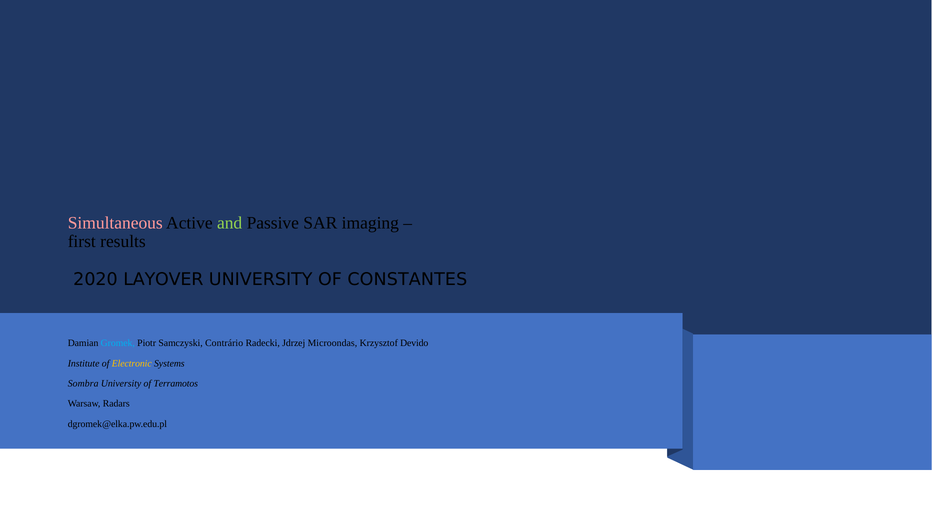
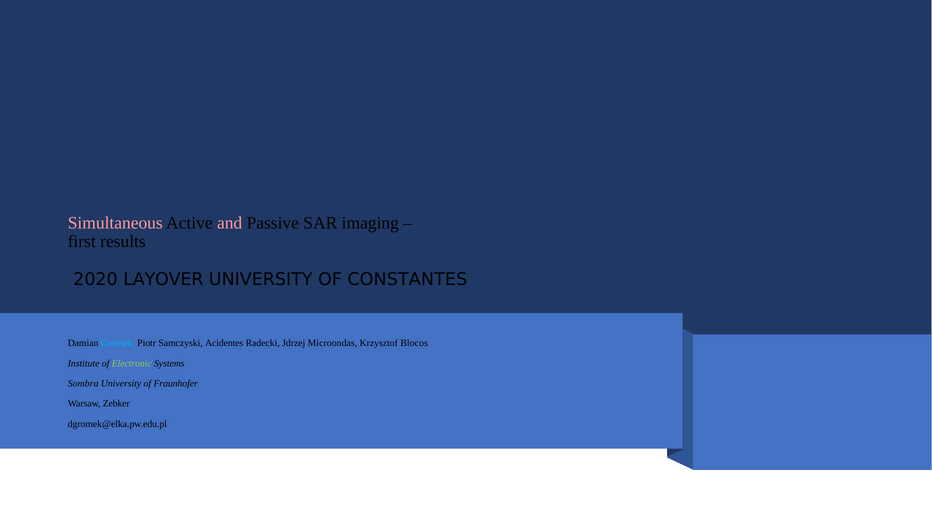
and colour: light green -> pink
Contrário: Contrário -> Acidentes
Devido: Devido -> Blocos
Electronic colour: yellow -> light green
Terramotos: Terramotos -> Fraunhofer
Radars: Radars -> Zebker
